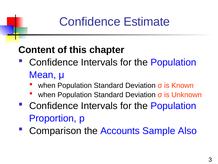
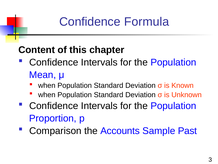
Estimate: Estimate -> Formula
Also: Also -> Past
